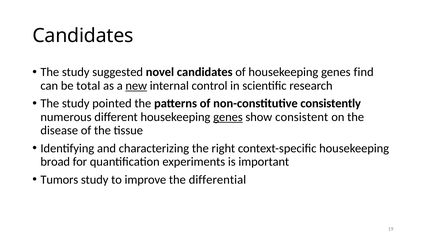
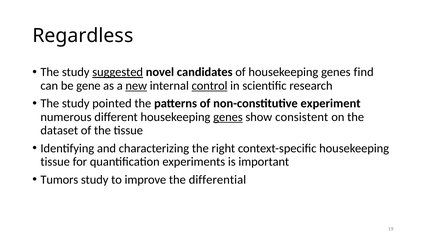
Candidates at (83, 36): Candidates -> Regardless
suggested underline: none -> present
total: total -> gene
control underline: none -> present
consistently: consistently -> experiment
disease: disease -> dataset
broad at (55, 161): broad -> tissue
